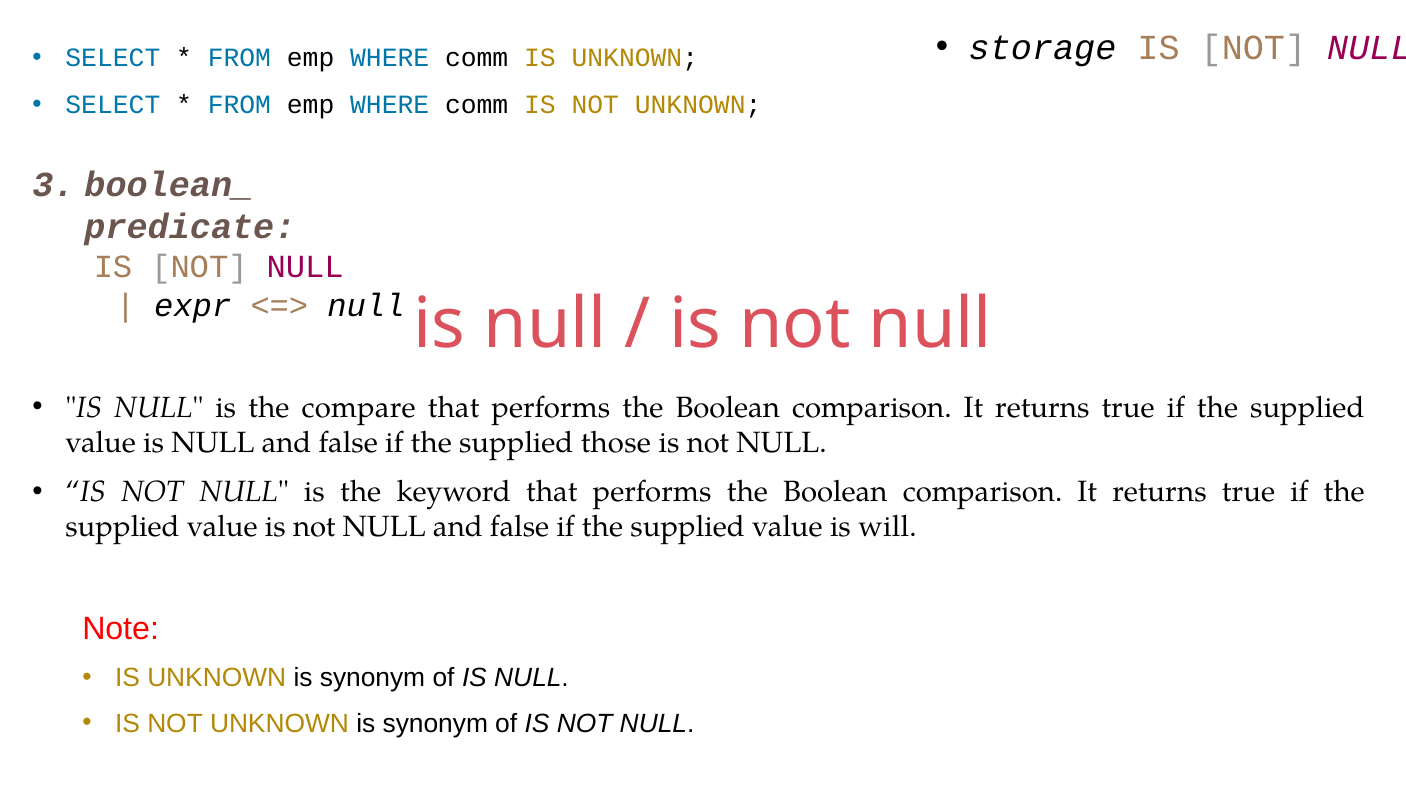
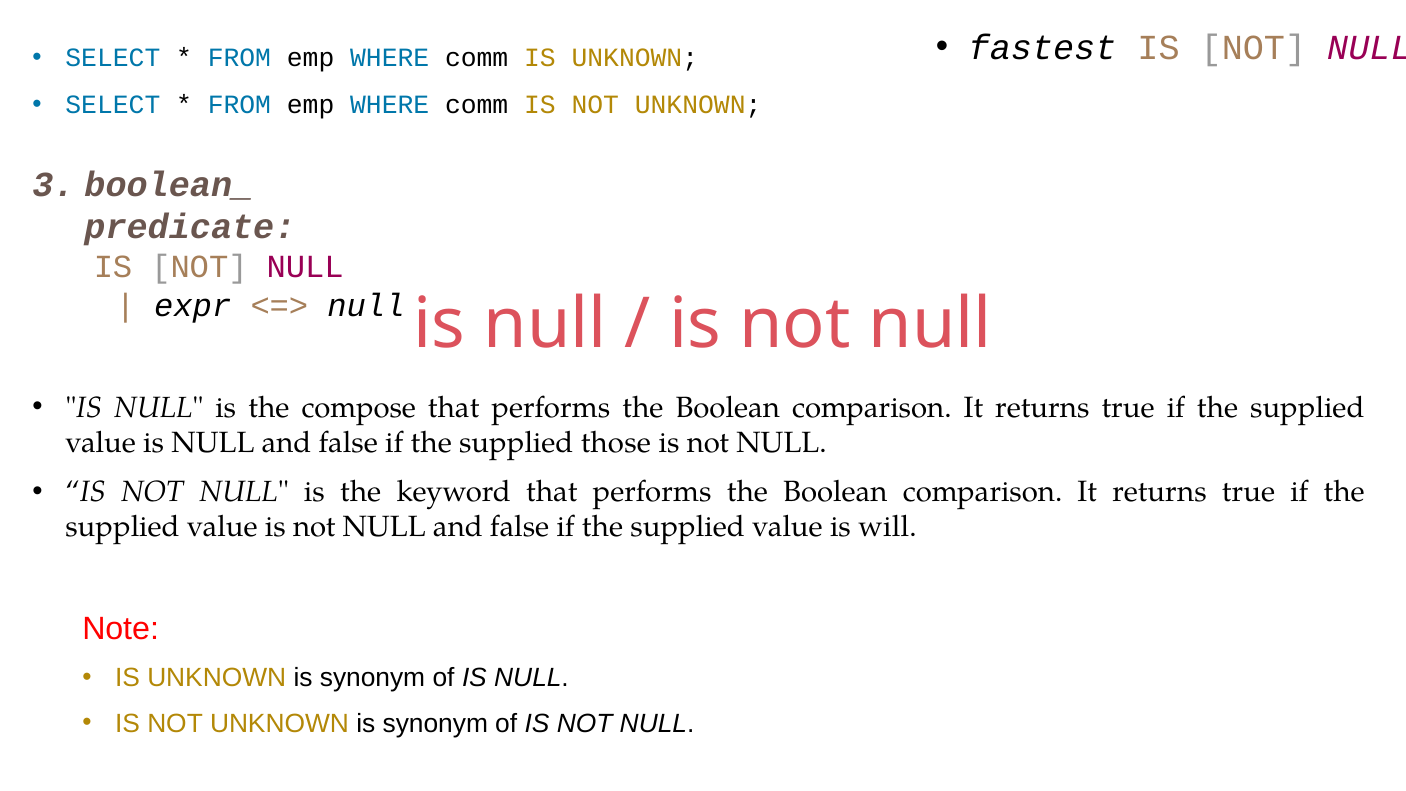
storage: storage -> fastest
compare: compare -> compose
